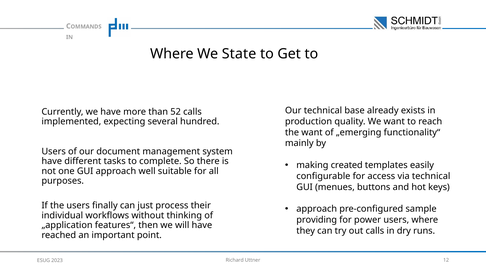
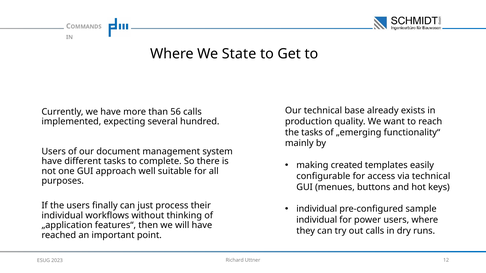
52: 52 -> 56
the want: want -> tasks
approach at (317, 209): approach -> individual
providing at (317, 220): providing -> individual
